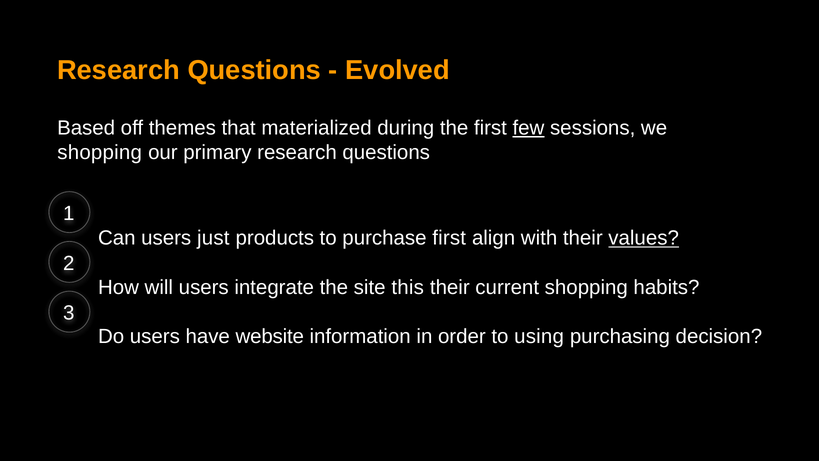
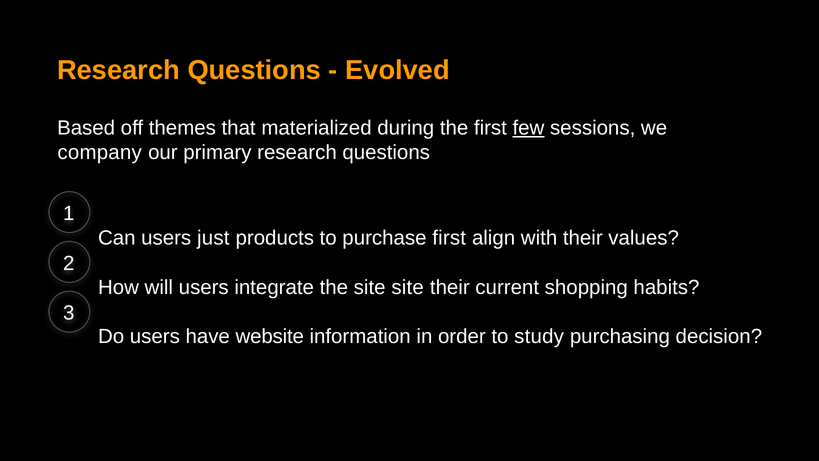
shopping at (100, 152): shopping -> company
values underline: present -> none
site this: this -> site
using: using -> study
